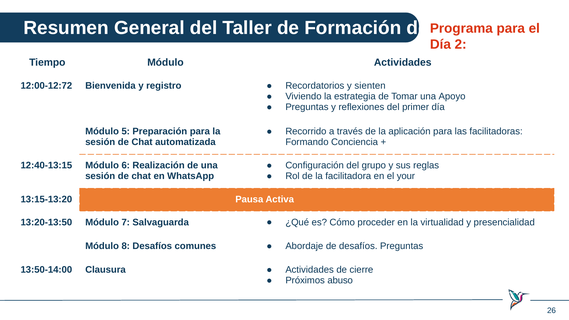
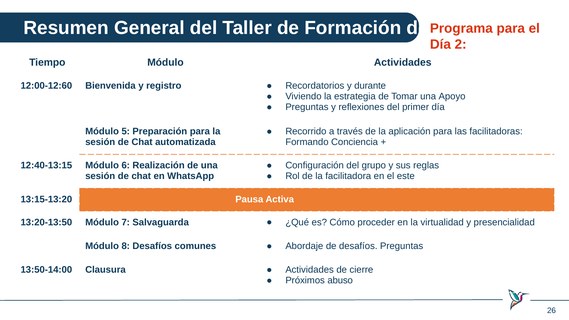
12:00-12:72: 12:00-12:72 -> 12:00-12:60
sienten: sienten -> durante
your: your -> este
